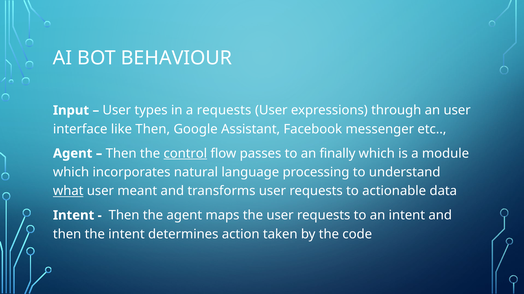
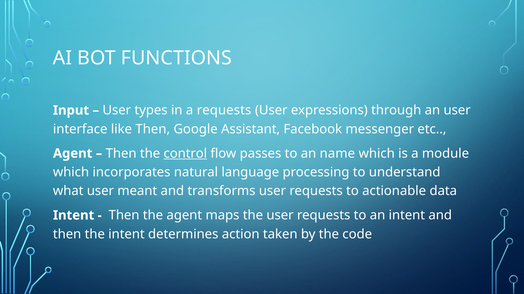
BEHAVIOUR: BEHAVIOUR -> FUNCTIONS
finally: finally -> name
what underline: present -> none
